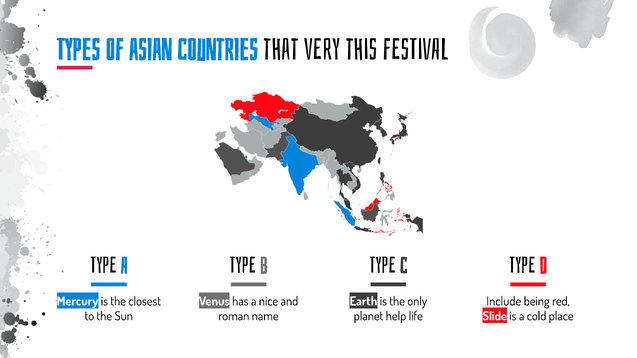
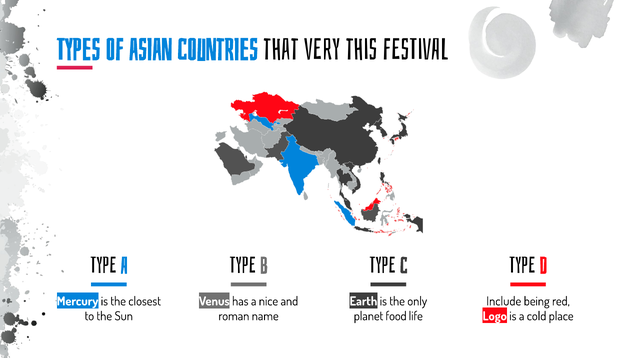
help: help -> food
Slide: Slide -> Logo
